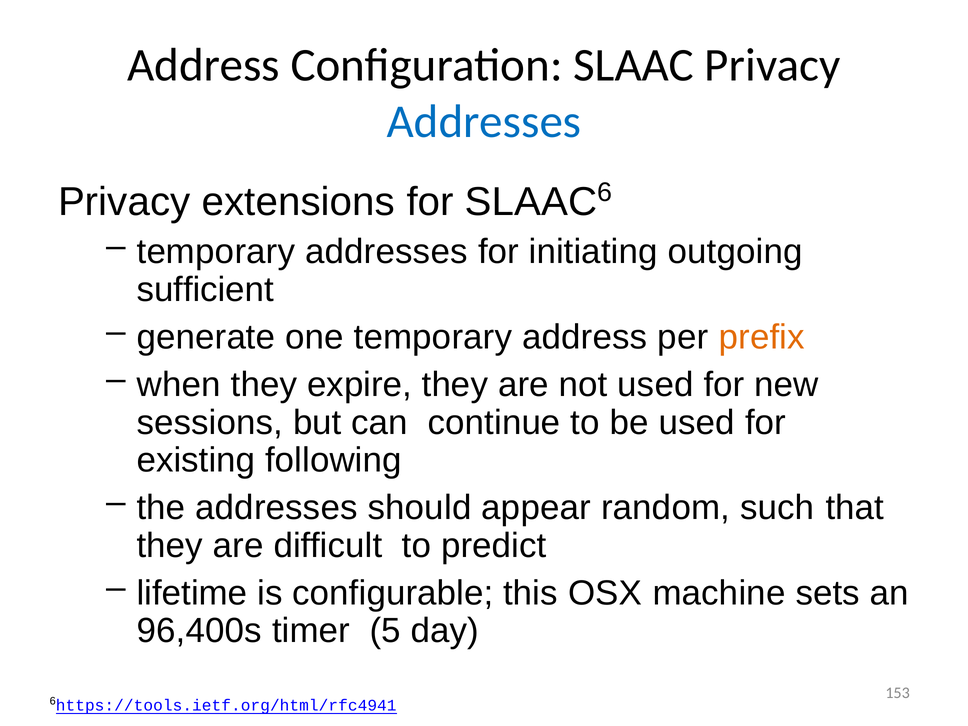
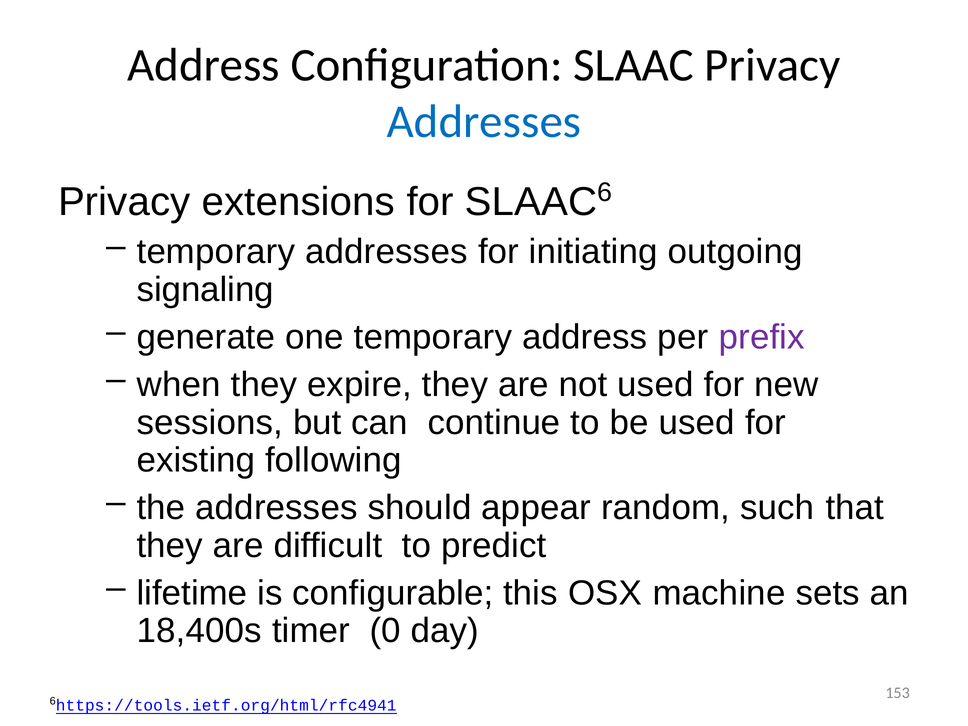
sufficient: sufficient -> signaling
prefix colour: orange -> purple
96,400s: 96,400s -> 18,400s
5: 5 -> 0
